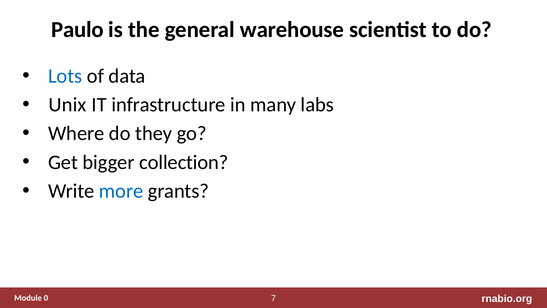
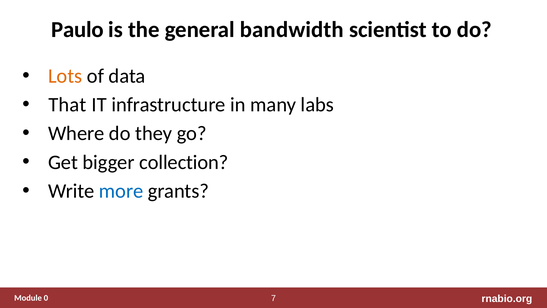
warehouse: warehouse -> bandwidth
Lots colour: blue -> orange
Unix: Unix -> That
